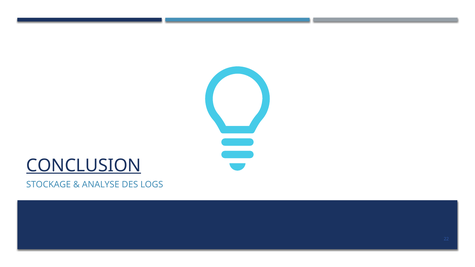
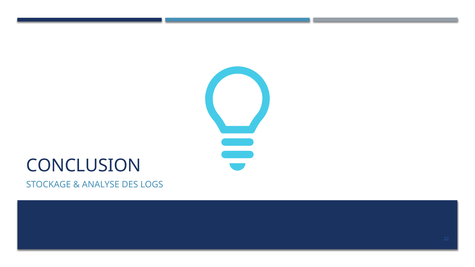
CONCLUSION underline: present -> none
